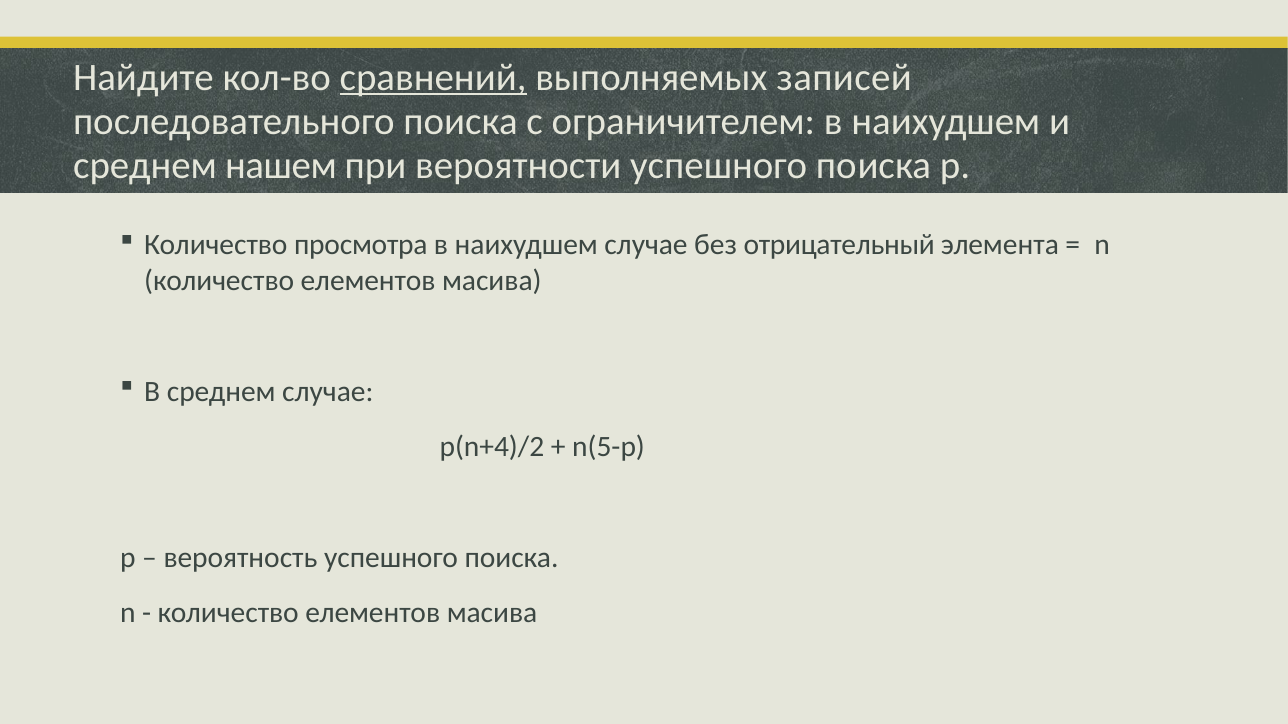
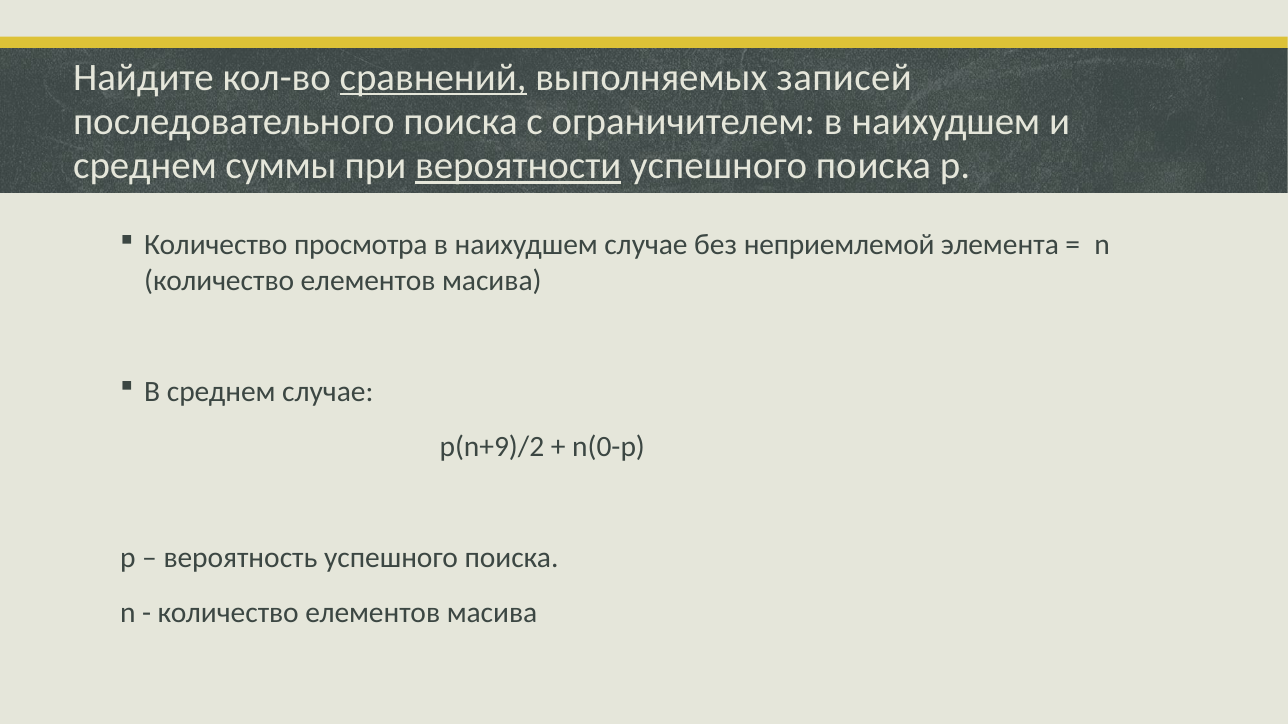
нашем: нашем -> суммы
вероятности underline: none -> present
отрицательный: отрицательный -> неприемлемой
p(n+4)/2: p(n+4)/2 -> p(n+9)/2
n(5-p: n(5-p -> n(0-p
